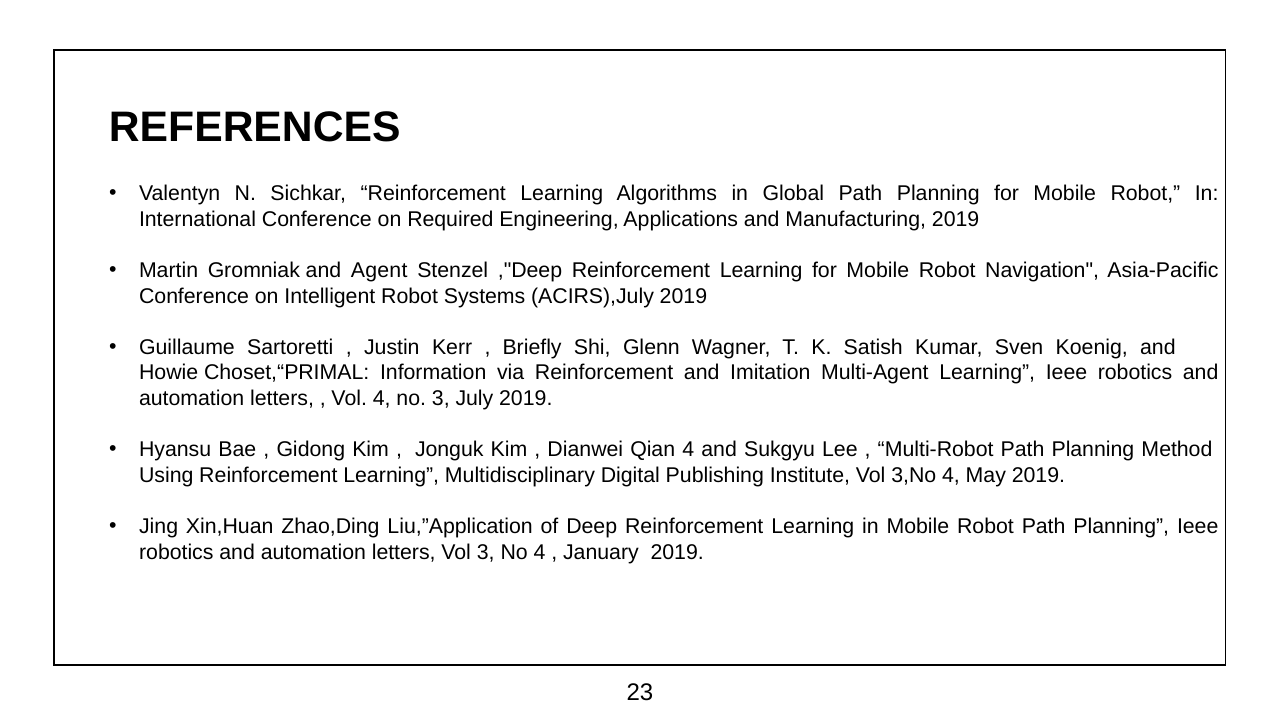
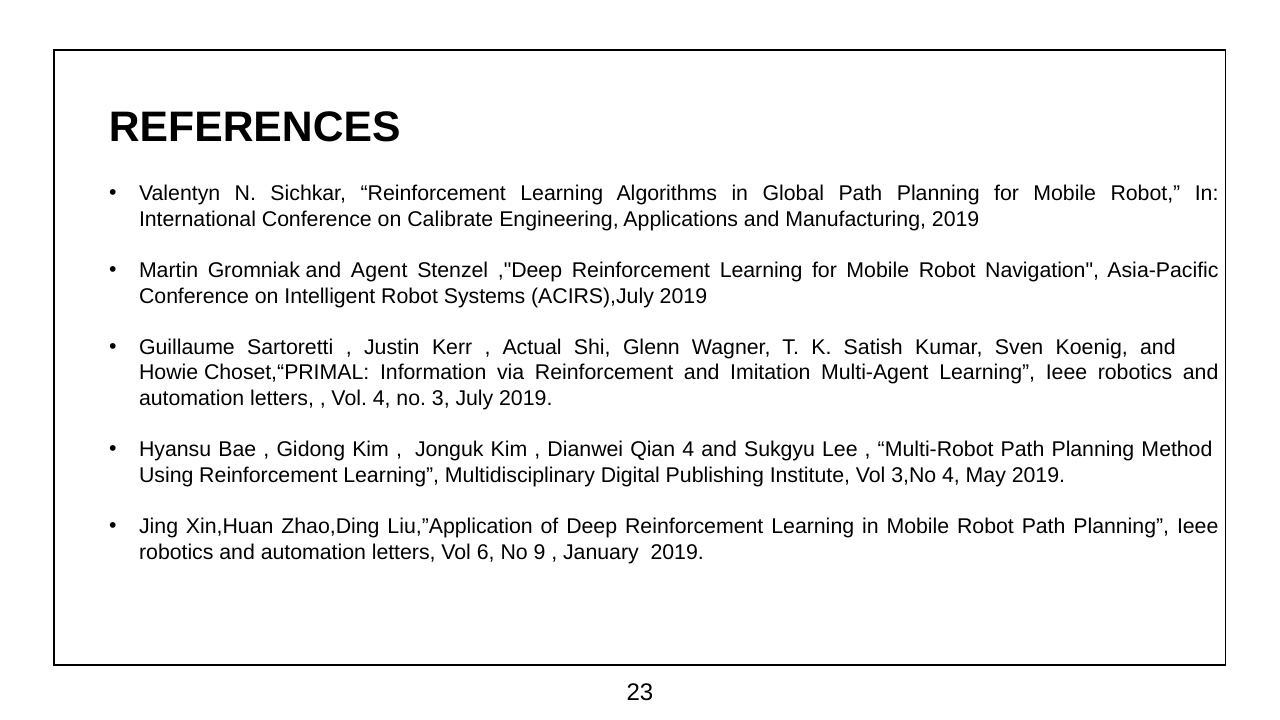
Required: Required -> Calibrate
Briefly: Briefly -> Actual
Vol 3: 3 -> 6
No 4: 4 -> 9
